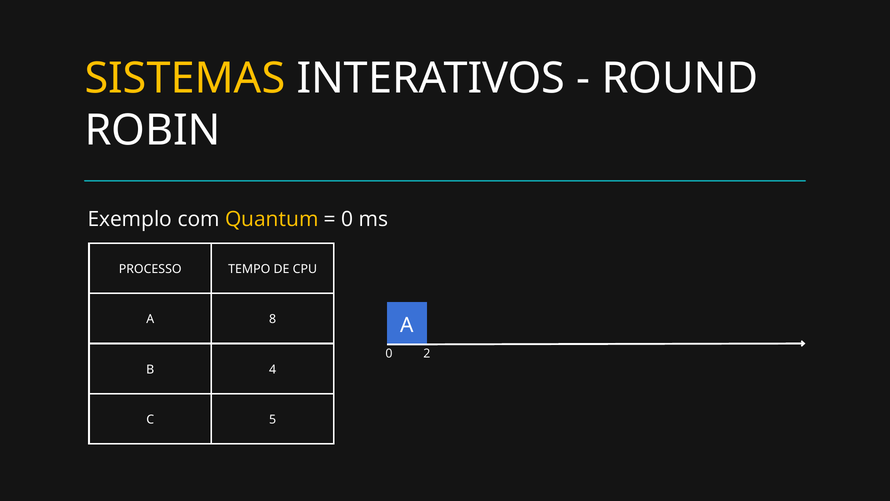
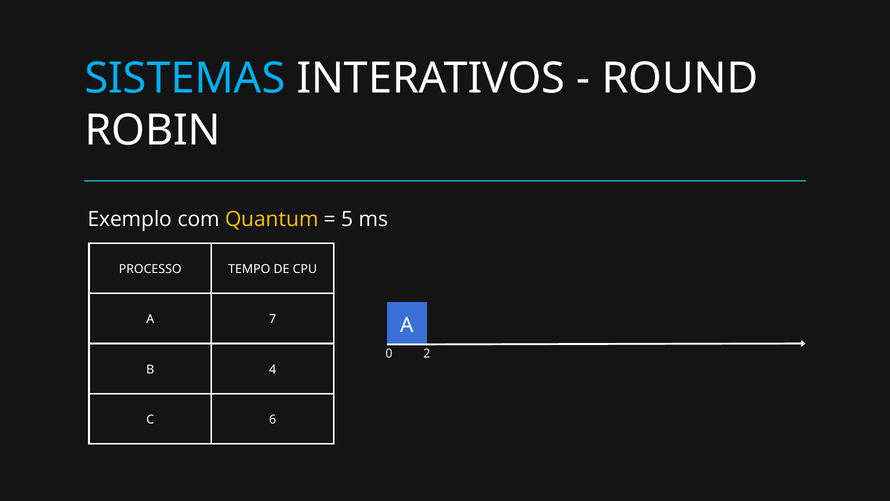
SISTEMAS colour: yellow -> light blue
0 at (347, 219): 0 -> 5
8: 8 -> 7
5: 5 -> 6
